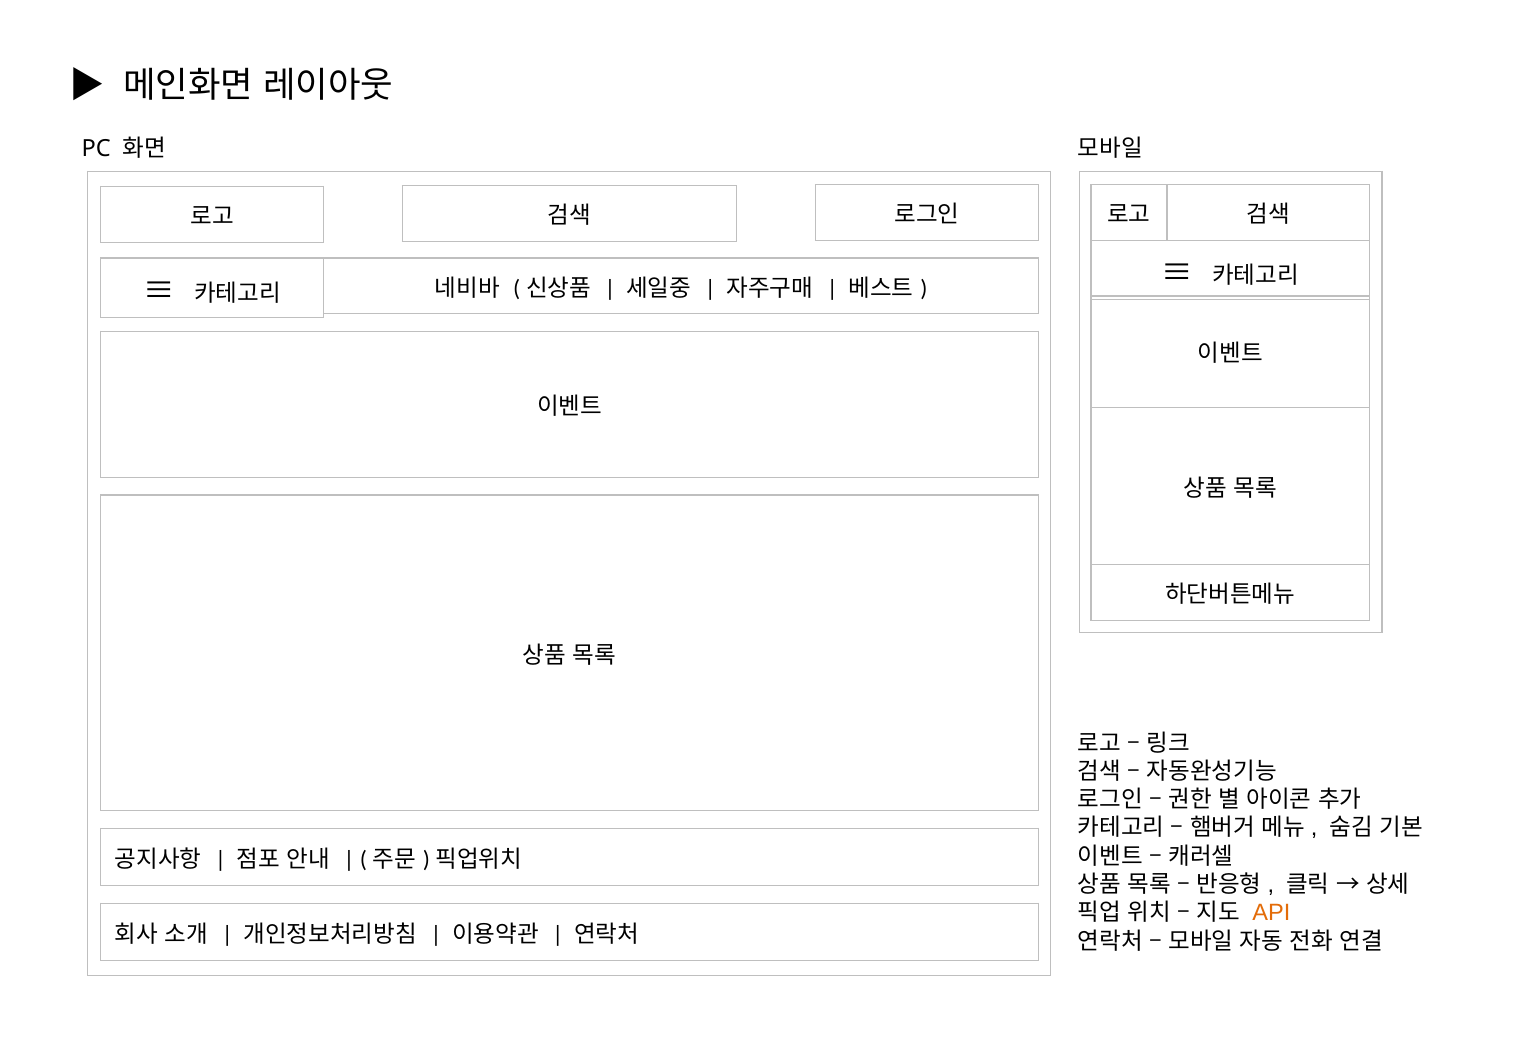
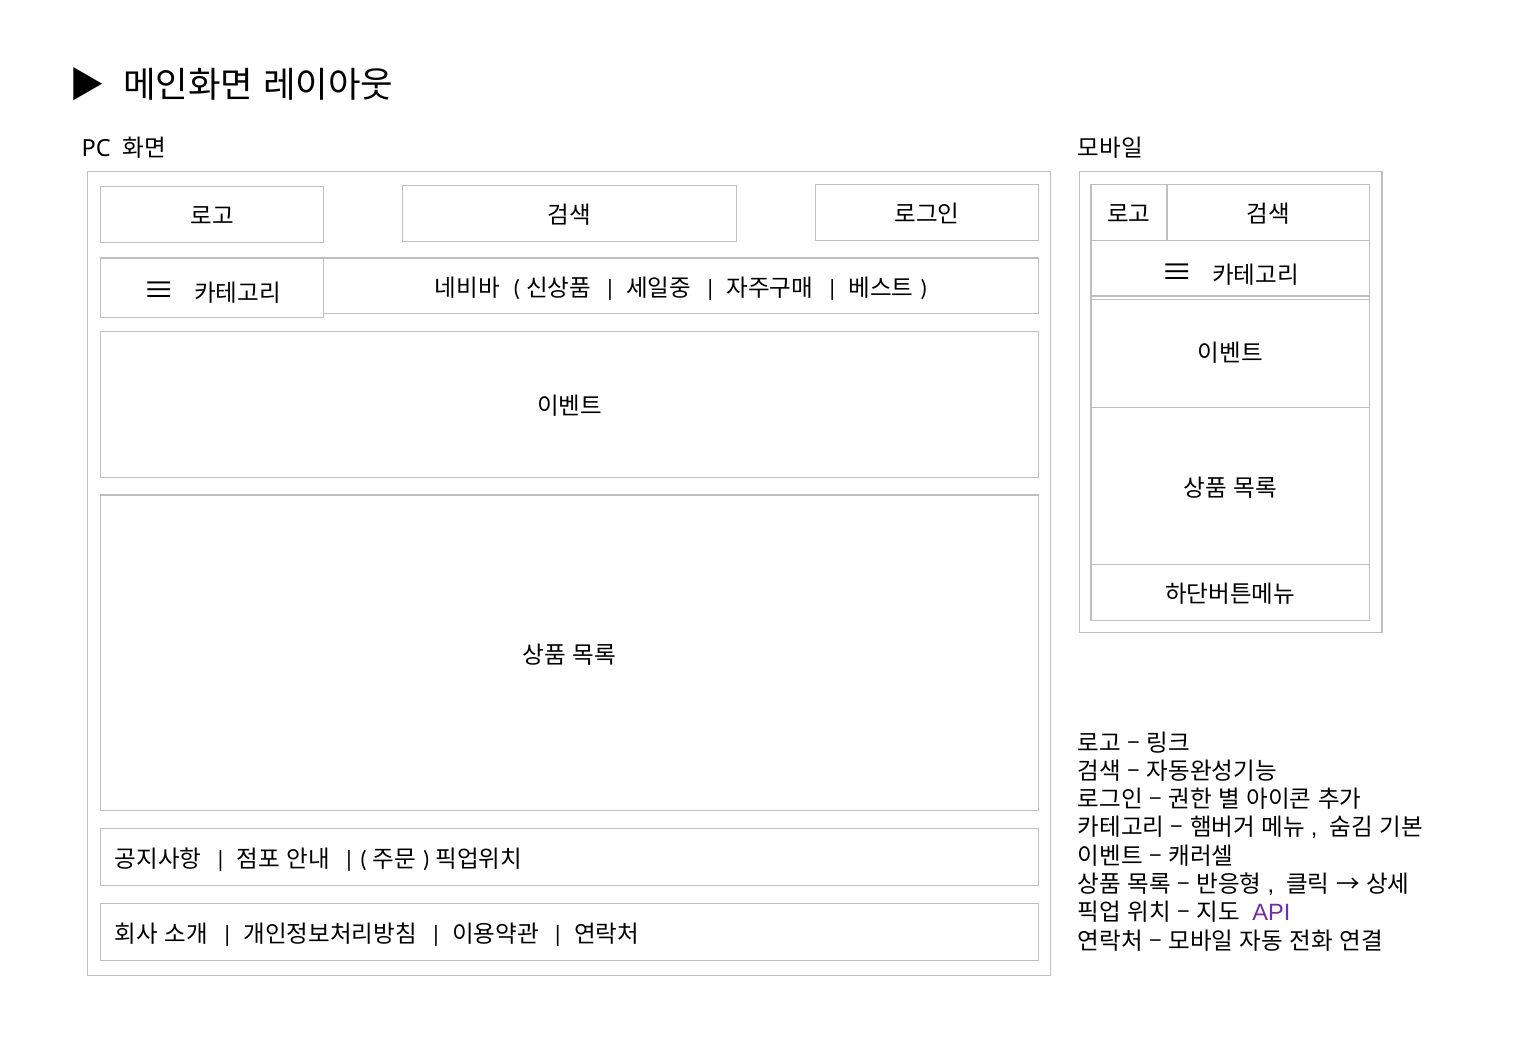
API colour: orange -> purple
